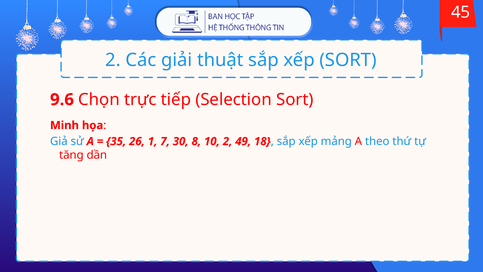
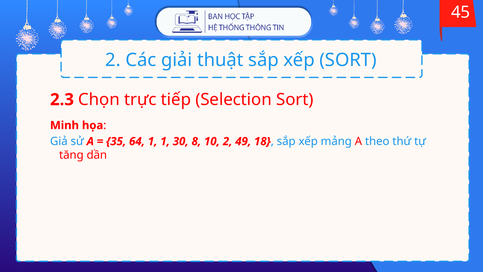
9.6: 9.6 -> 2.3
26: 26 -> 64
1 7: 7 -> 1
